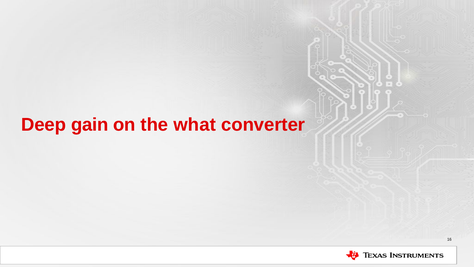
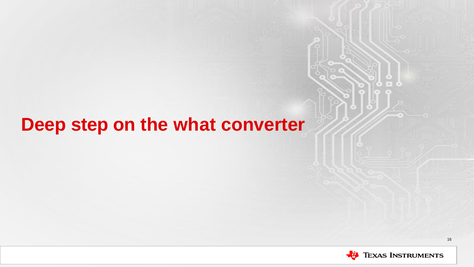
gain: gain -> step
